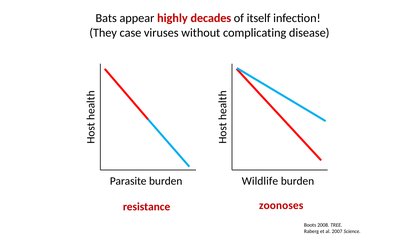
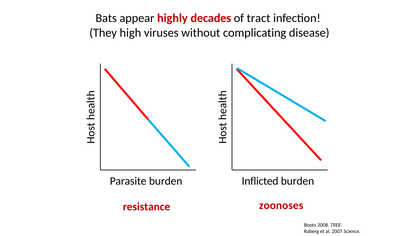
itself: itself -> tract
case: case -> high
Wildlife: Wildlife -> Inflicted
